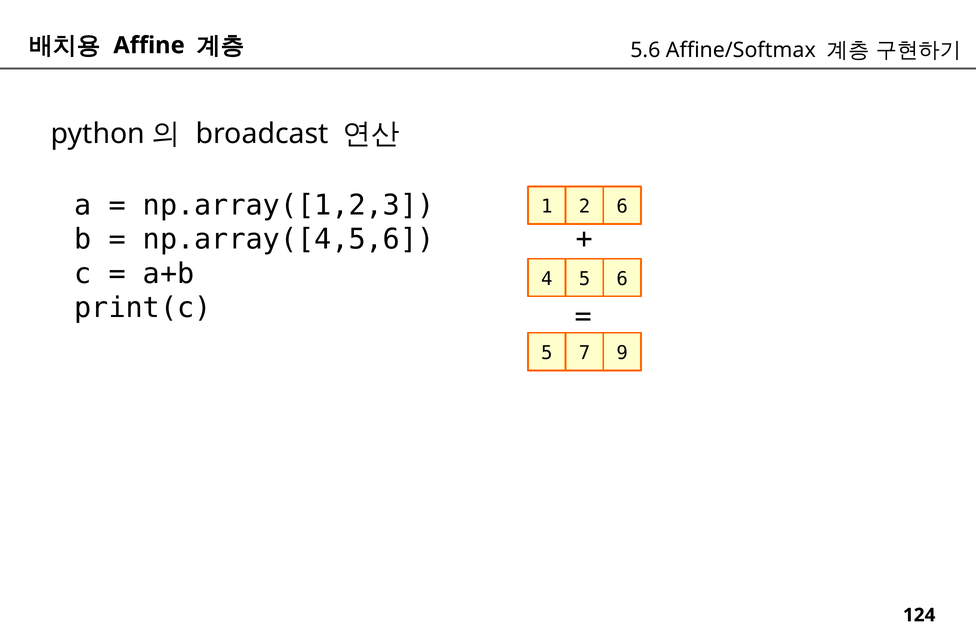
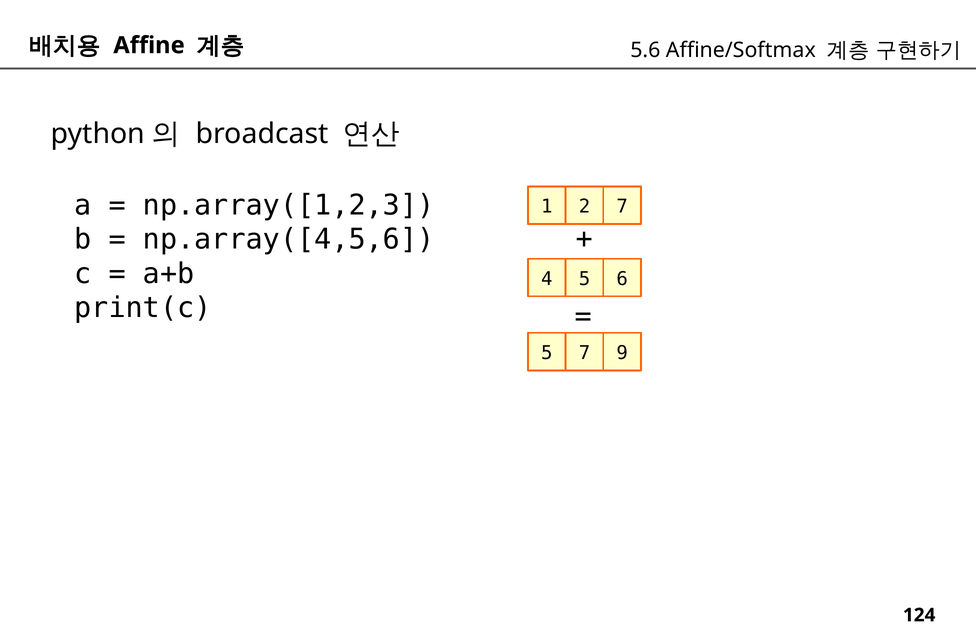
2 6: 6 -> 7
